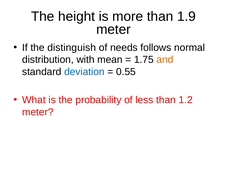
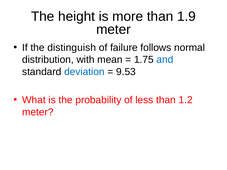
needs: needs -> failure
and colour: orange -> blue
0.55: 0.55 -> 9.53
